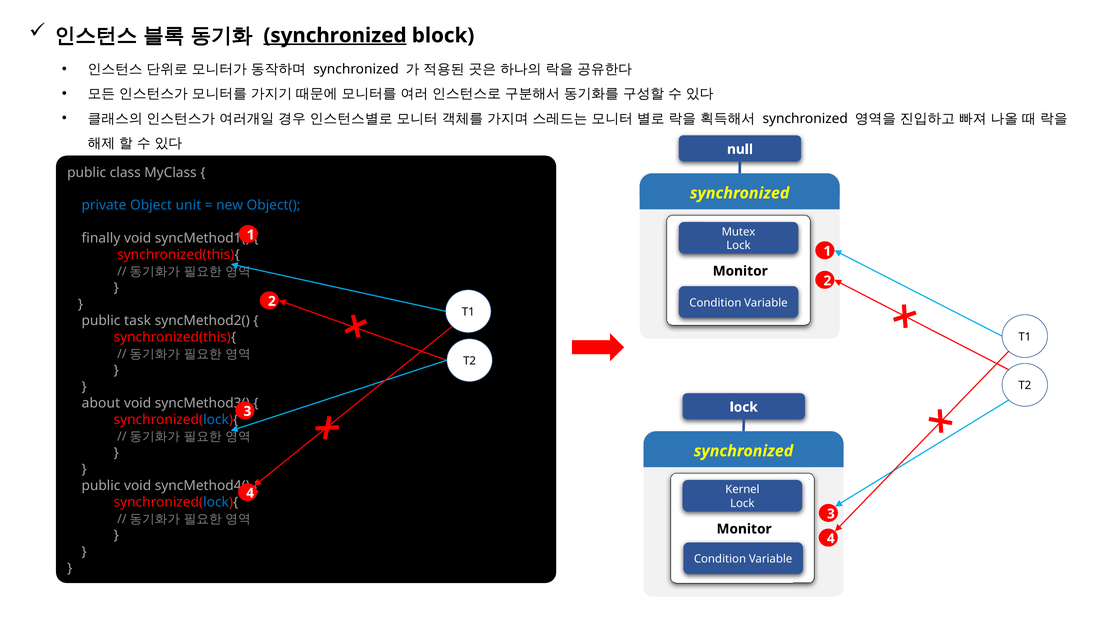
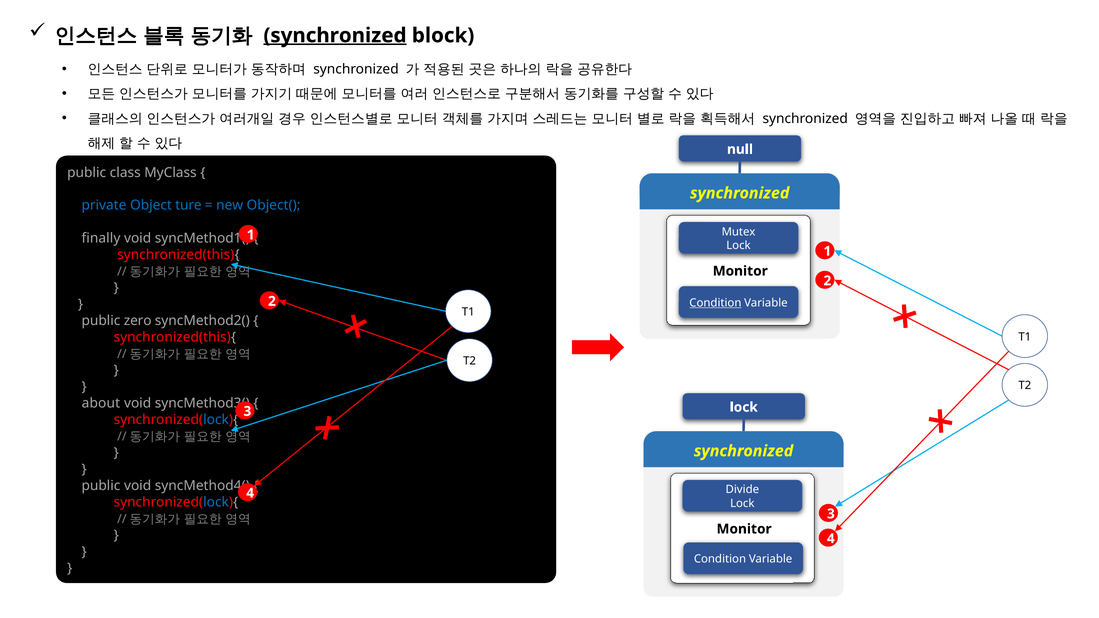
unit: unit -> ture
Condition at (715, 303) underline: none -> present
task: task -> zero
Kernel: Kernel -> Divide
